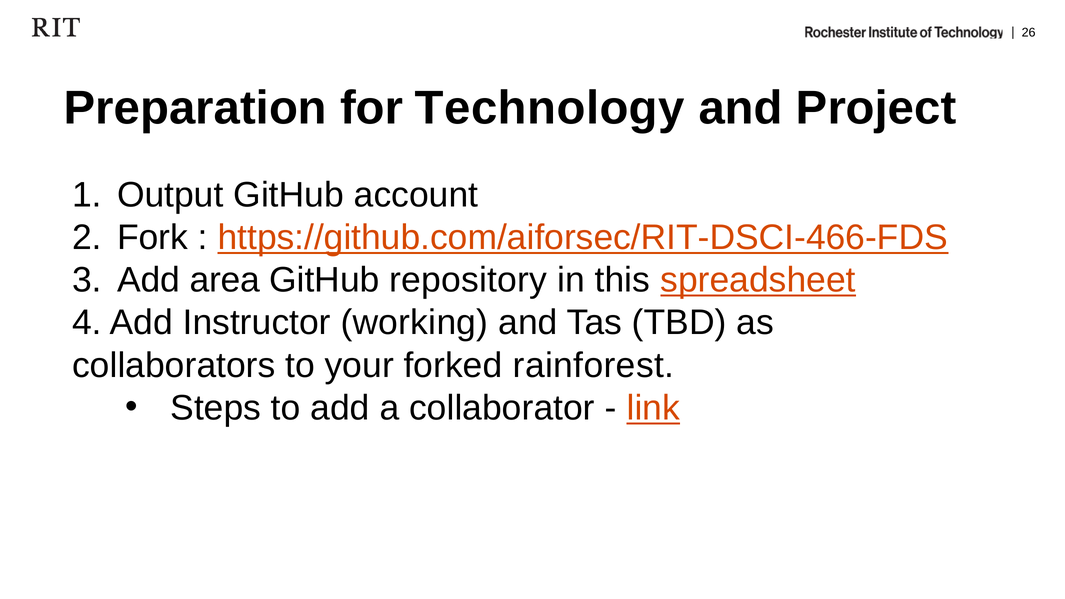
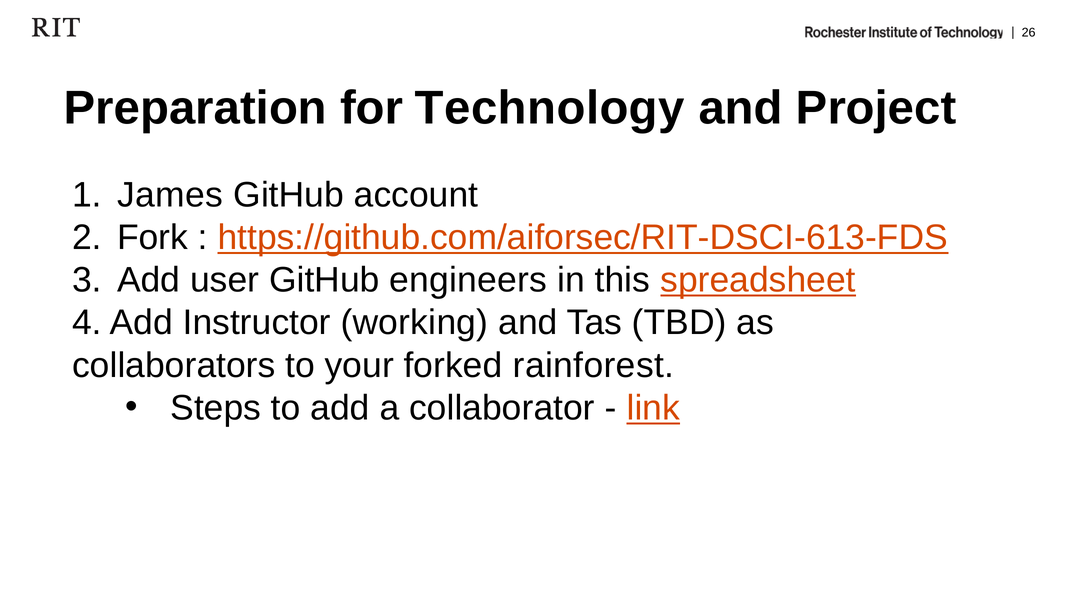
Output: Output -> James
https://github.com/aiforsec/RIT-DSCI-466-FDS: https://github.com/aiforsec/RIT-DSCI-466-FDS -> https://github.com/aiforsec/RIT-DSCI-613-FDS
area: area -> user
repository: repository -> engineers
